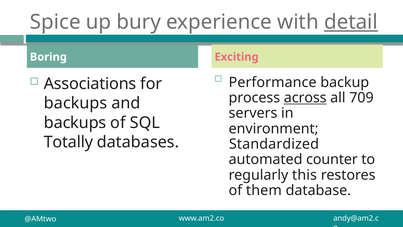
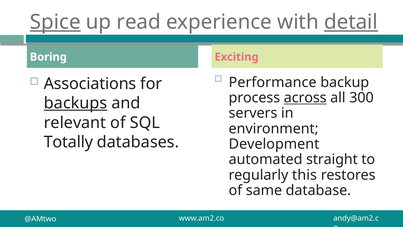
Spice underline: none -> present
bury: bury -> read
709: 709 -> 300
backups at (76, 103) underline: none -> present
backups at (75, 123): backups -> relevant
Standardized: Standardized -> Development
counter: counter -> straight
them: them -> same
